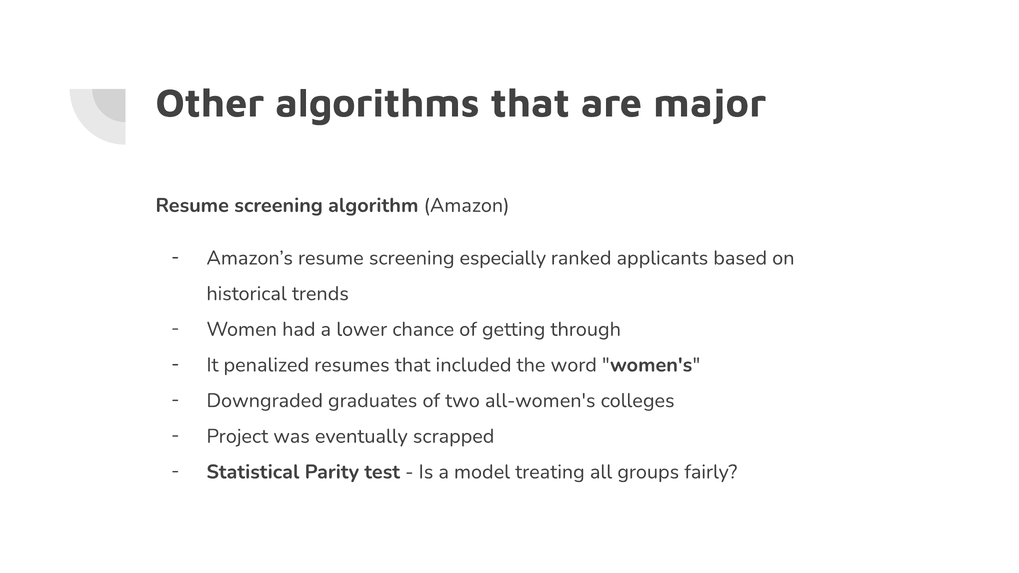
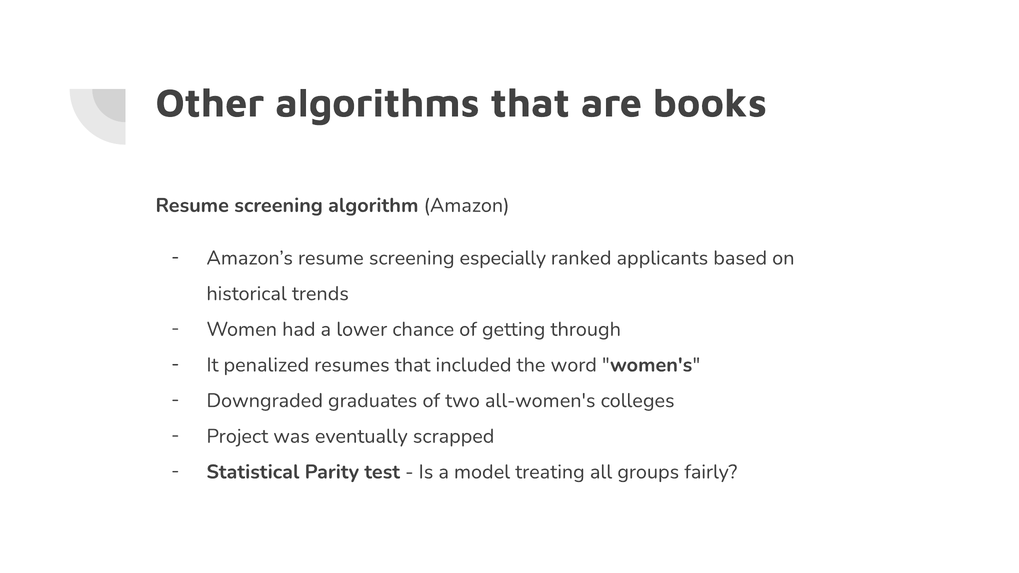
major: major -> books
